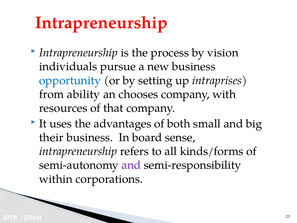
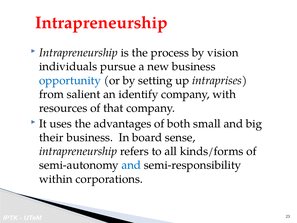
ability: ability -> salient
chooses: chooses -> identify
and at (131, 165) colour: purple -> blue
